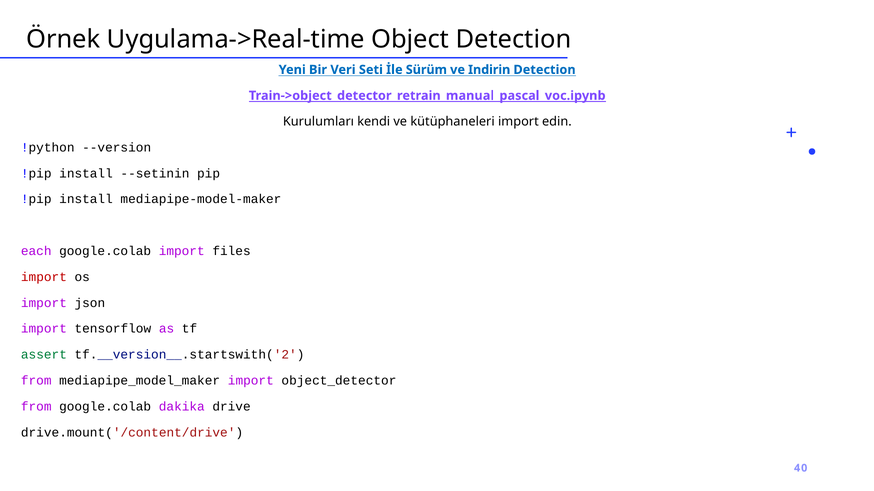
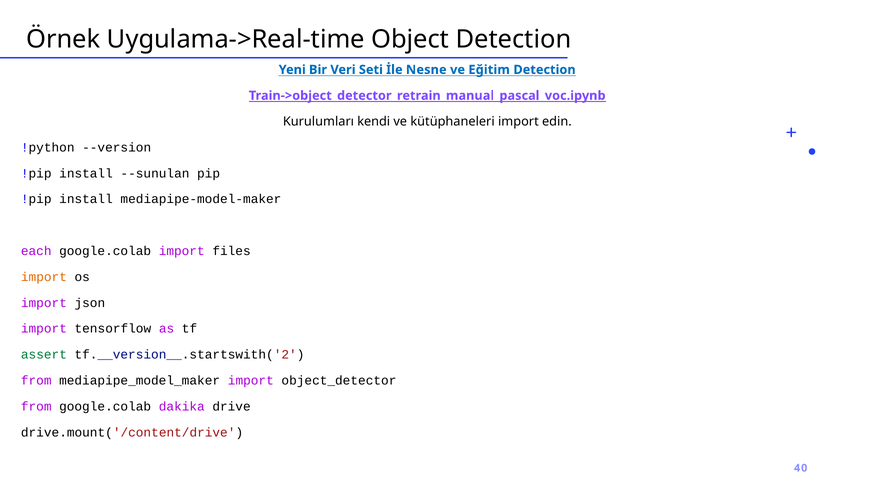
Sürüm: Sürüm -> Nesne
Indirin: Indirin -> Eğitim
--setinin: --setinin -> --sunulan
import at (44, 277) colour: red -> orange
